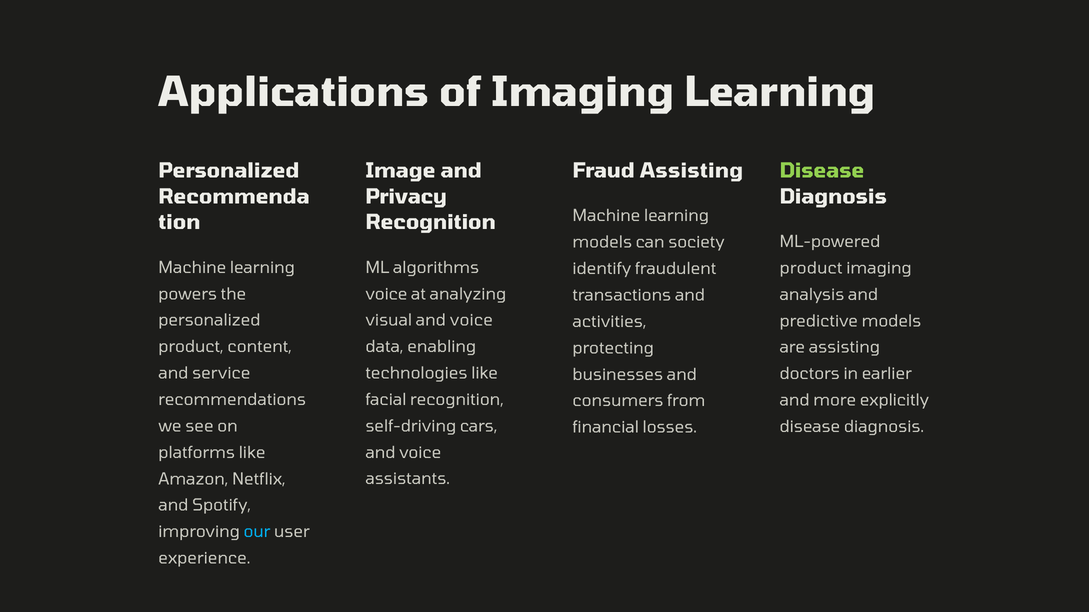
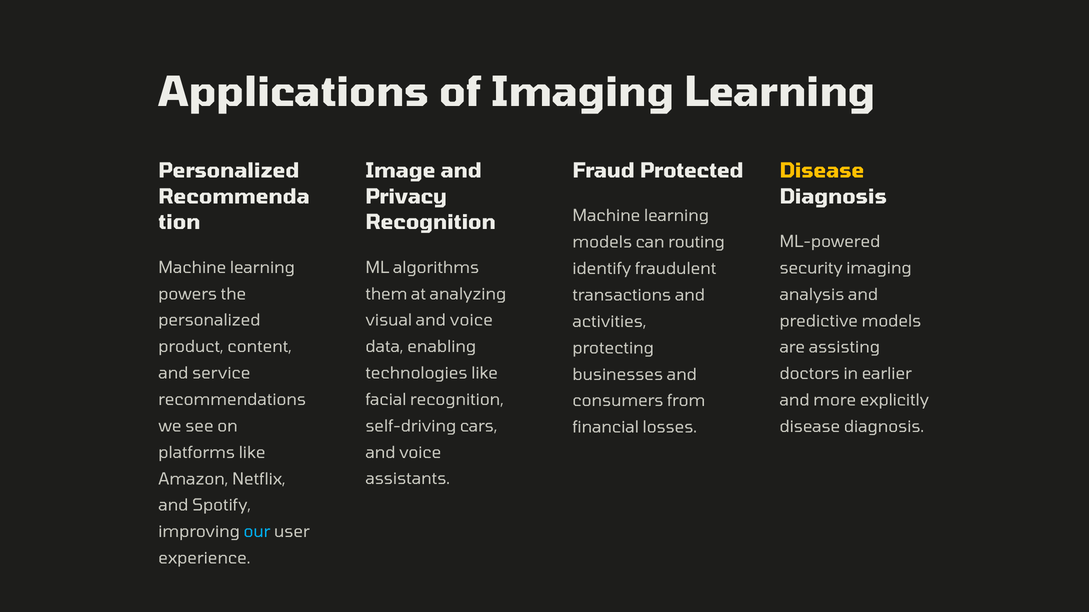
Fraud Assisting: Assisting -> Protected
Disease at (822, 171) colour: light green -> yellow
society: society -> routing
product at (811, 269): product -> security
voice at (386, 294): voice -> them
